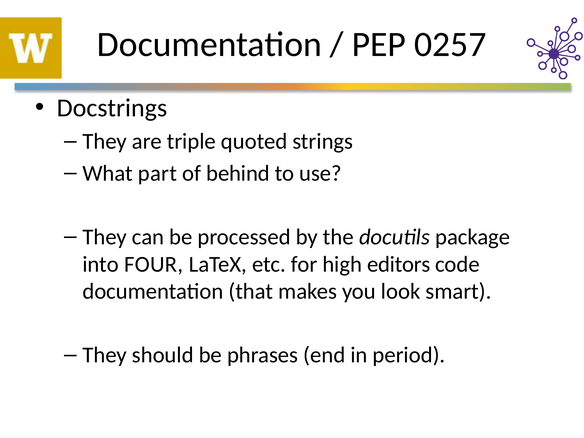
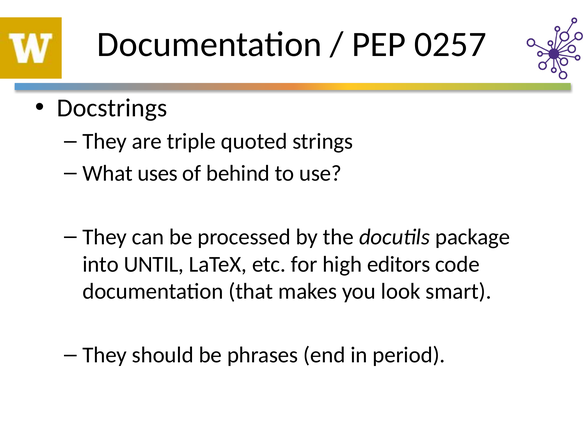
part: part -> uses
FOUR: FOUR -> UNTIL
